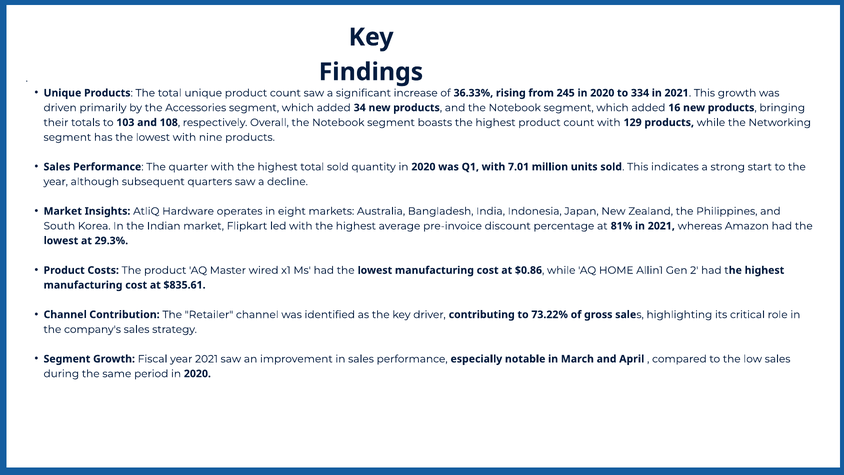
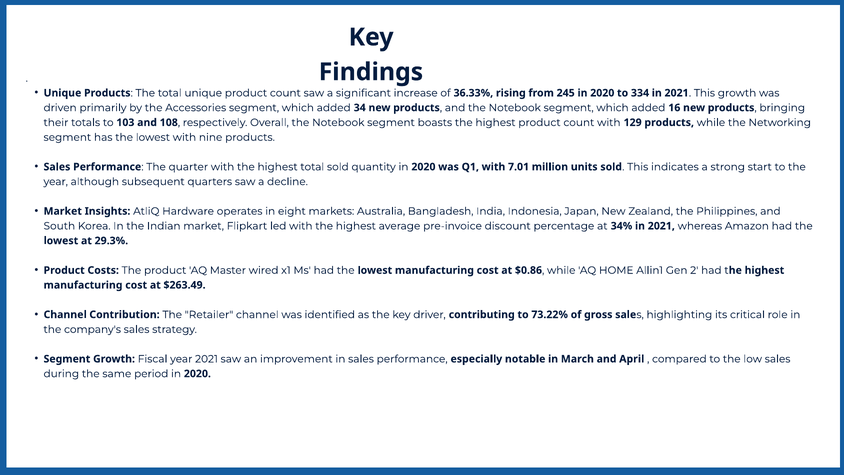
81%: 81% -> 34%
$835.61: $835.61 -> $263.49
